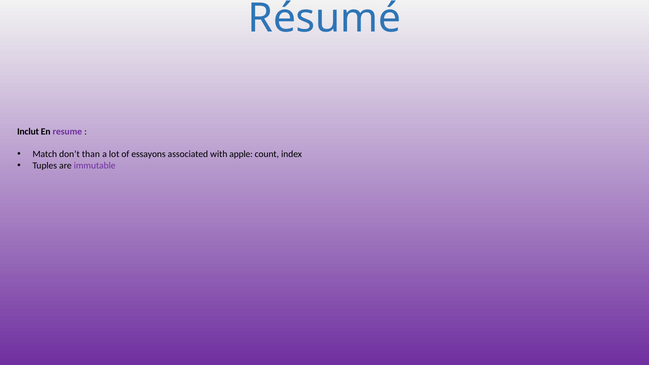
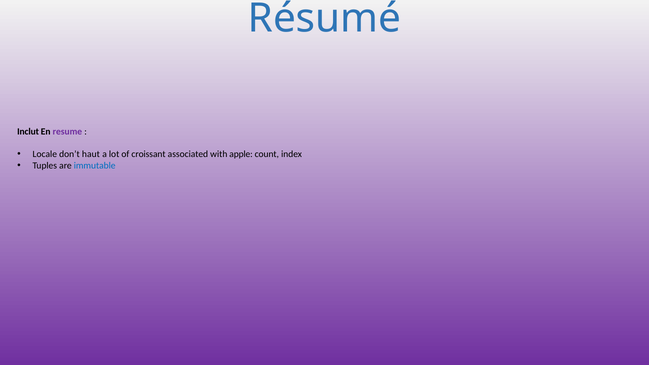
Match: Match -> Locale
than: than -> haut
essayons: essayons -> croissant
immutable colour: purple -> blue
